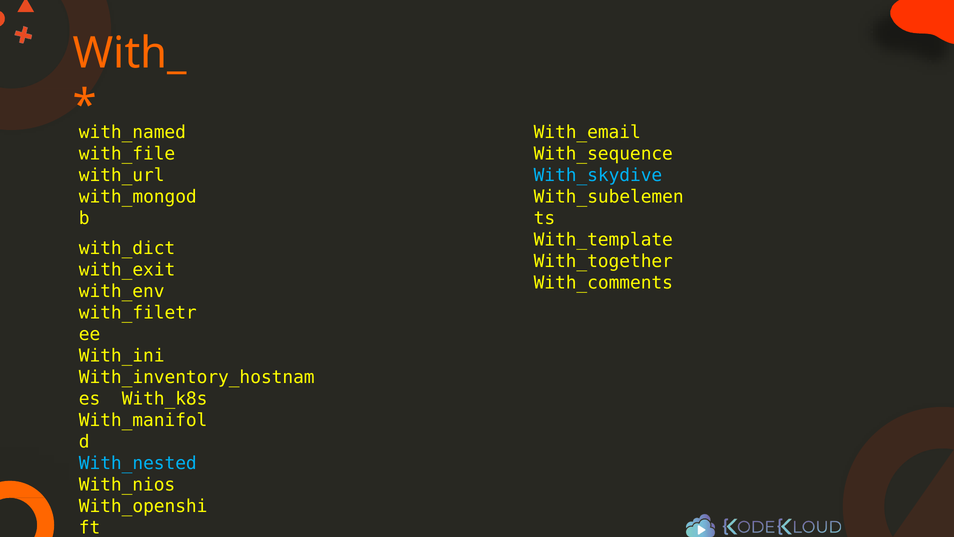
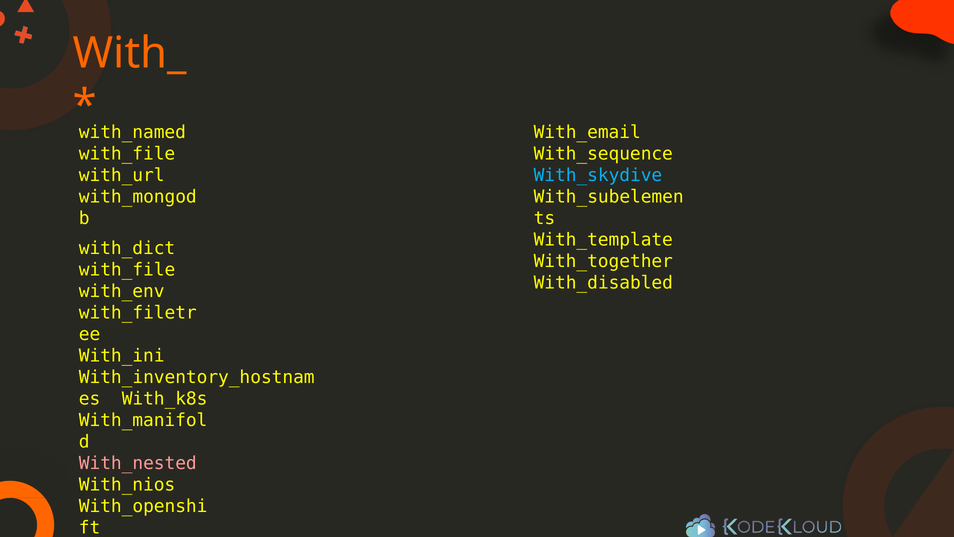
with_exit at (127, 270): with_exit -> with_file
With_comments: With_comments -> With_disabled
With_nested colour: light blue -> pink
